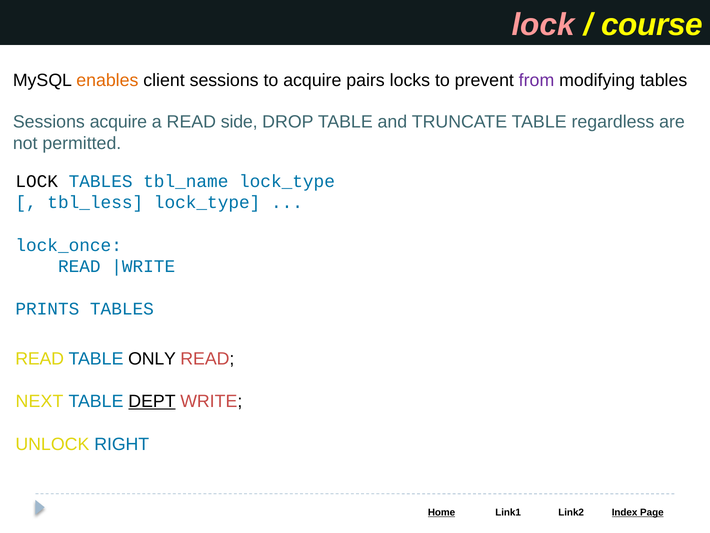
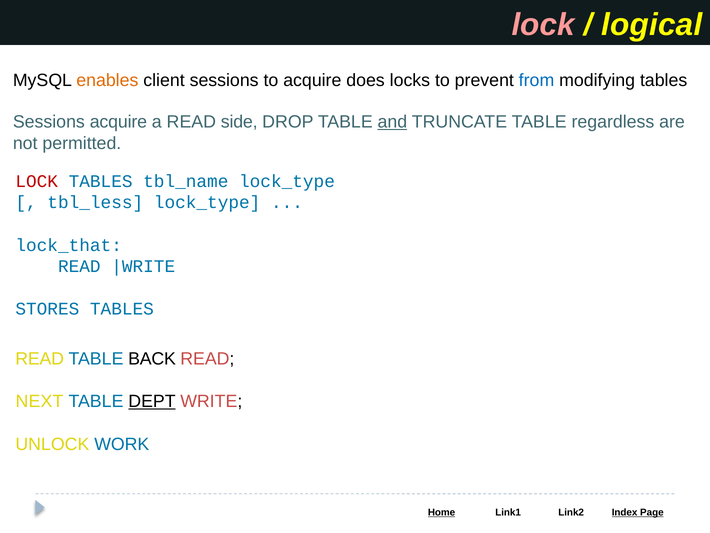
course: course -> logical
pairs: pairs -> does
from colour: purple -> blue
and underline: none -> present
LOCK at (37, 181) colour: black -> red
lock_once: lock_once -> lock_that
PRINTS: PRINTS -> STORES
ONLY: ONLY -> BACK
RIGHT: RIGHT -> WORK
